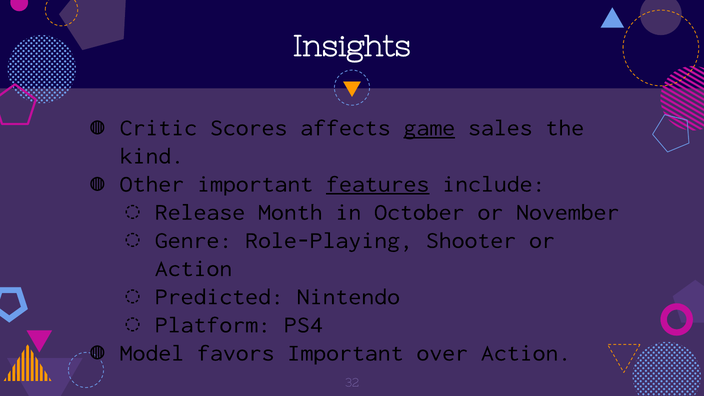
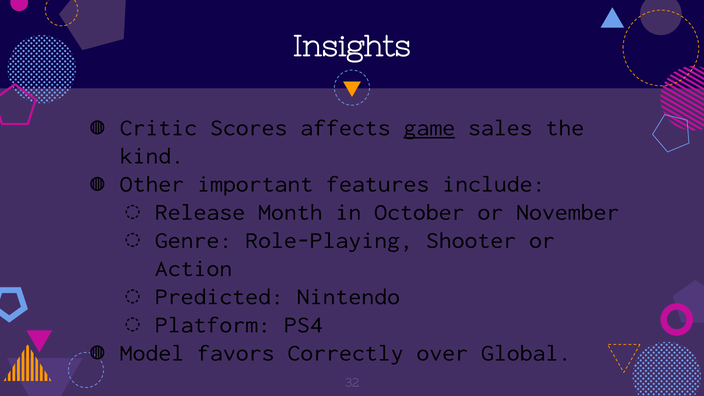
features underline: present -> none
favors Important: Important -> Correctly
over Action: Action -> Global
